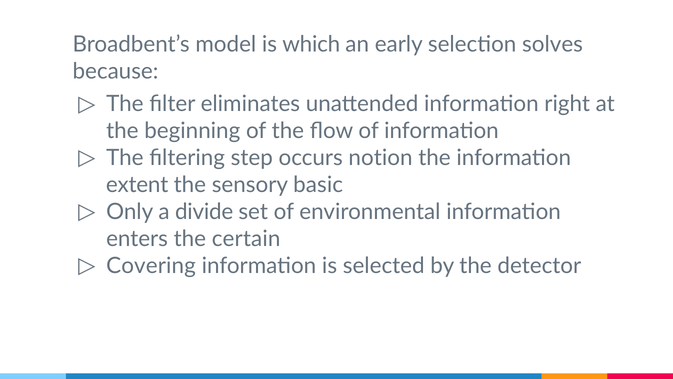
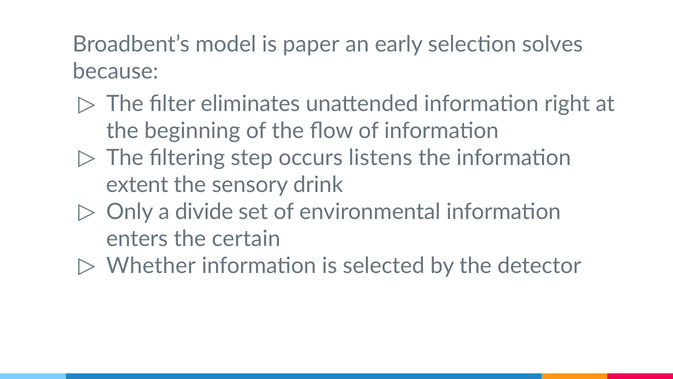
which: which -> paper
notion: notion -> listens
basic: basic -> drink
Covering: Covering -> Whether
